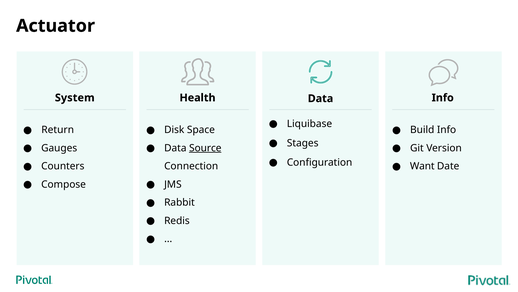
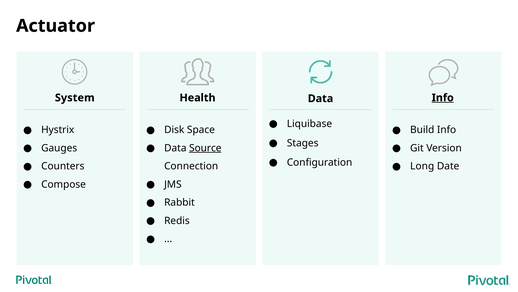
Info at (443, 98) underline: none -> present
Return: Return -> Hystrix
Want: Want -> Long
